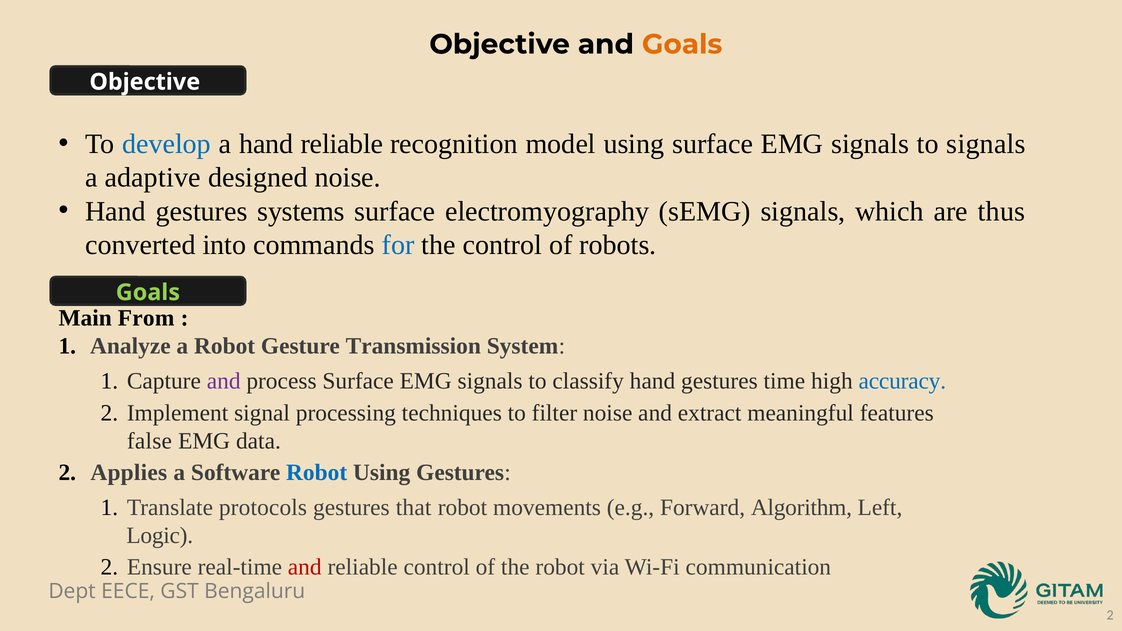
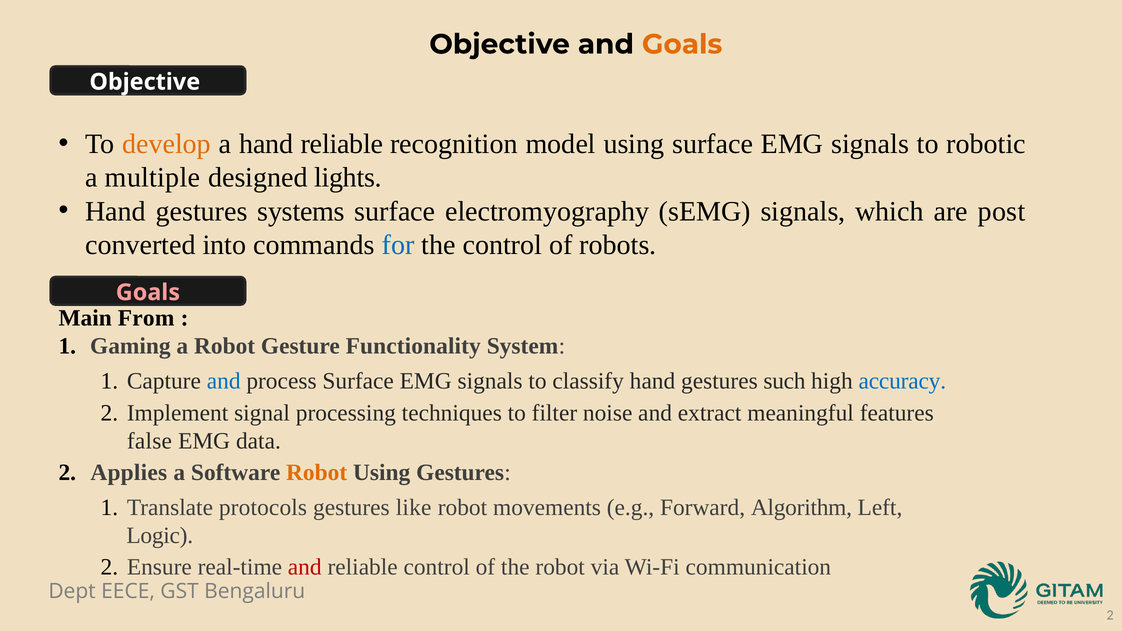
develop colour: blue -> orange
to signals: signals -> robotic
adaptive: adaptive -> multiple
designed noise: noise -> lights
thus: thus -> post
Goals at (148, 293) colour: light green -> pink
Analyze: Analyze -> Gaming
Transmission: Transmission -> Functionality
and at (224, 381) colour: purple -> blue
time: time -> such
Robot at (317, 473) colour: blue -> orange
that: that -> like
